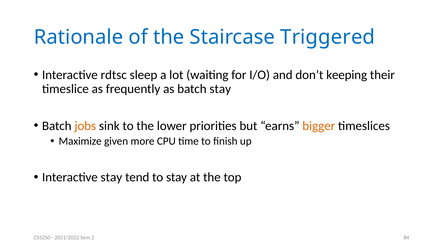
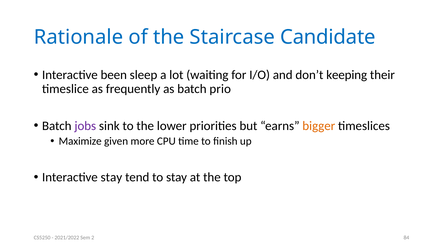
Triggered: Triggered -> Candidate
rdtsc: rdtsc -> been
batch stay: stay -> prio
jobs colour: orange -> purple
